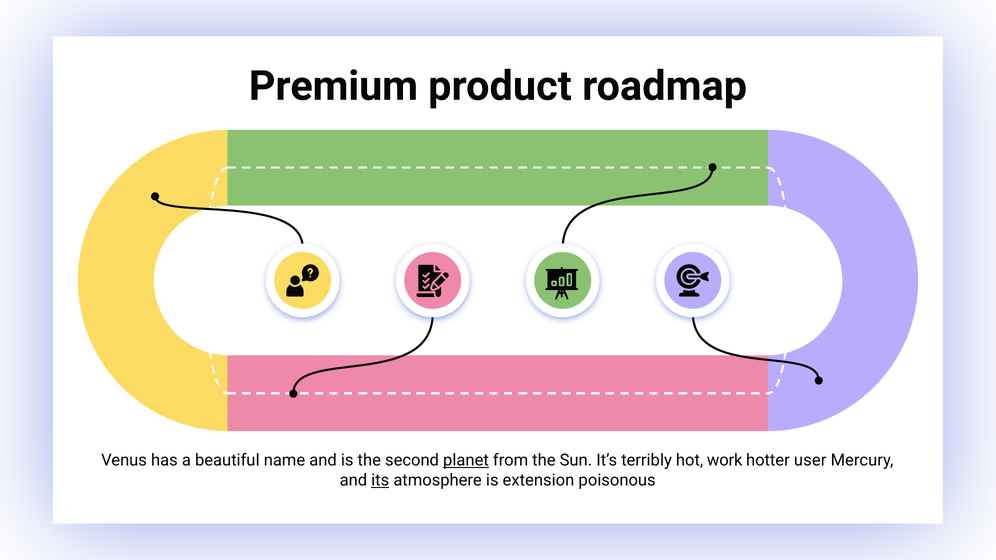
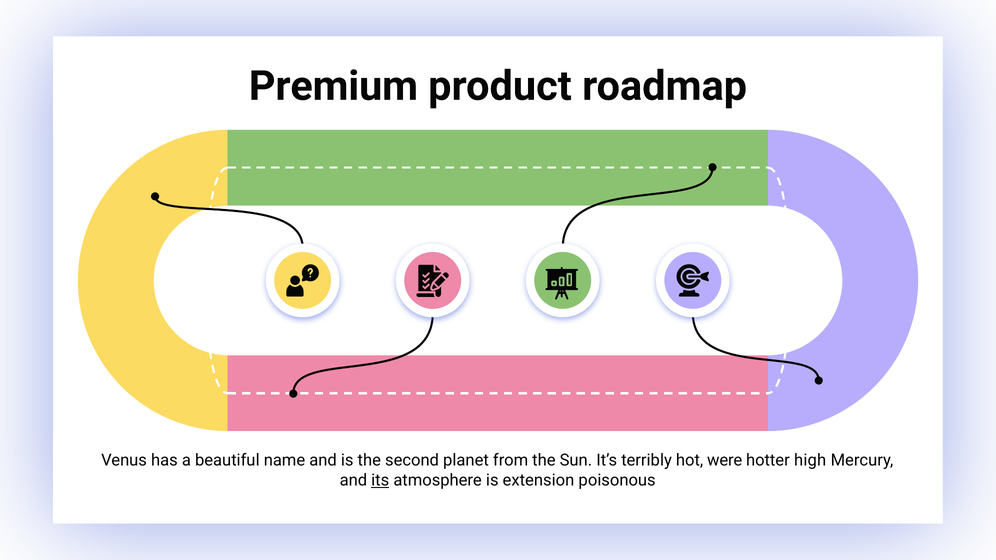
planet underline: present -> none
work: work -> were
user: user -> high
